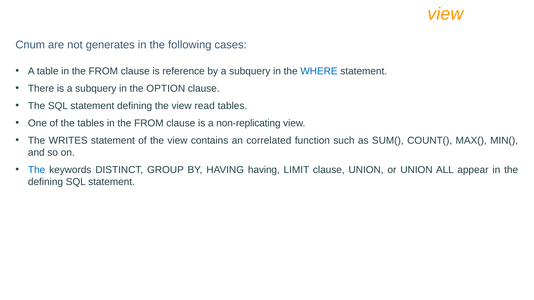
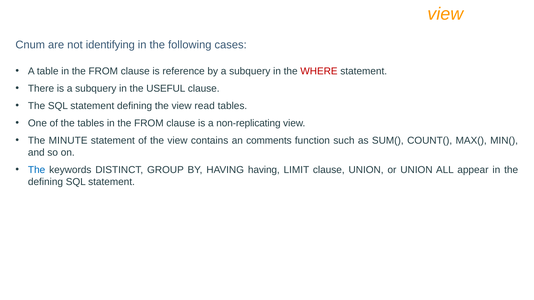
generates: generates -> identifying
WHERE colour: blue -> red
OPTION: OPTION -> USEFUL
WRITES: WRITES -> MINUTE
correlated: correlated -> comments
